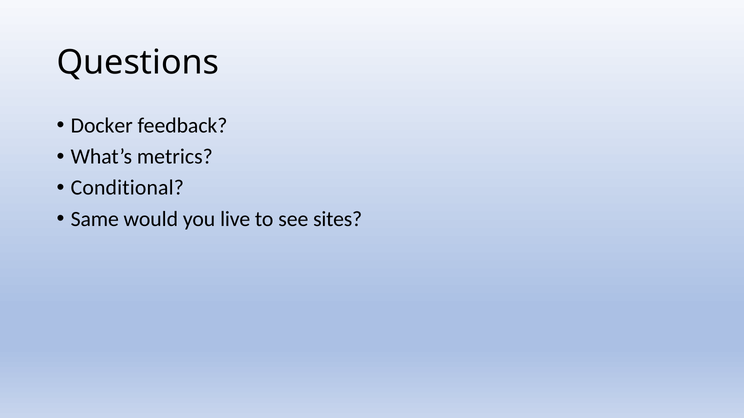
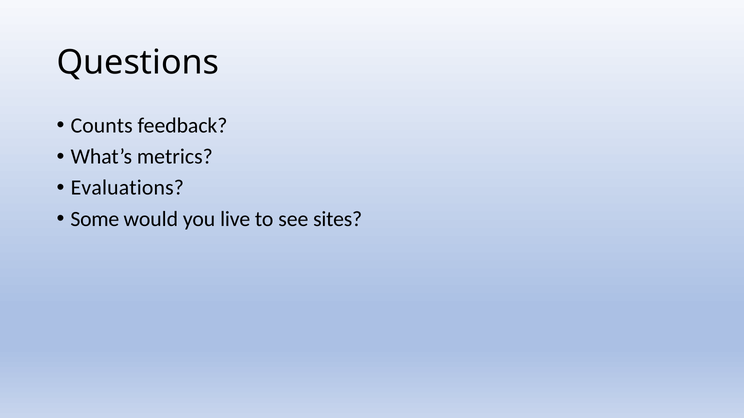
Docker: Docker -> Counts
Conditional: Conditional -> Evaluations
Same: Same -> Some
